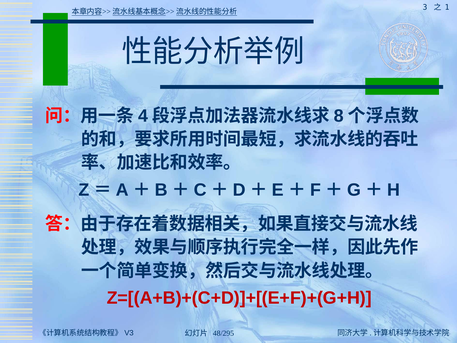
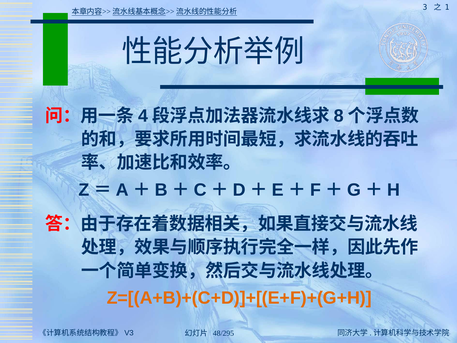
Z=[(A+B)+(C+D)]+[(E+F)+(G+H colour: red -> orange
